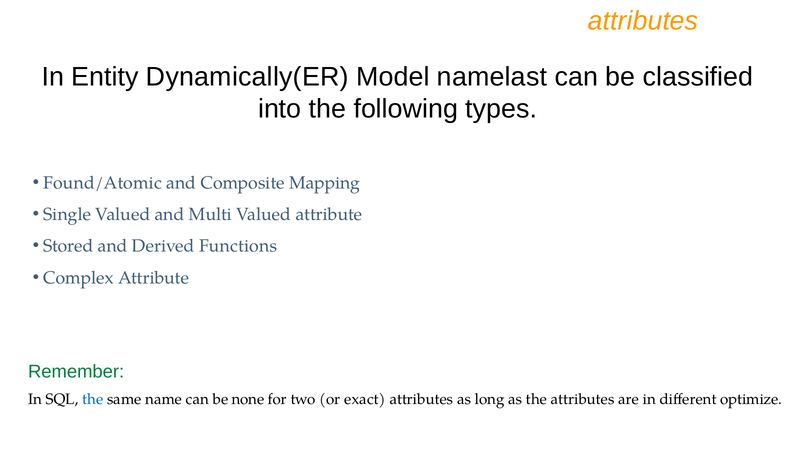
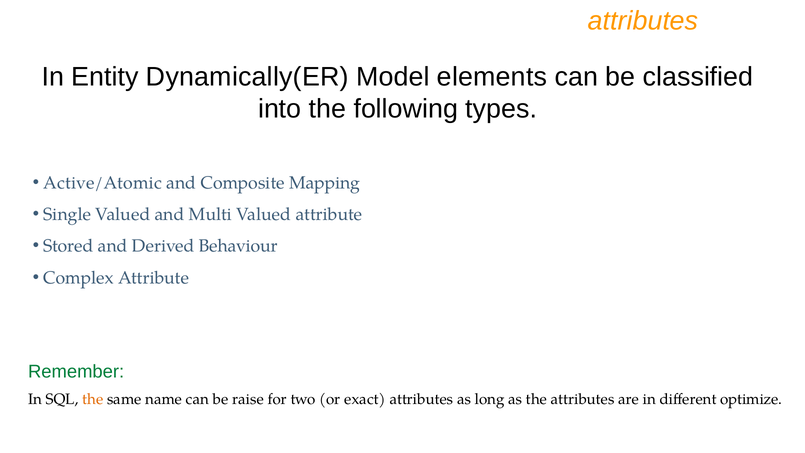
namelast: namelast -> elements
Found/Atomic: Found/Atomic -> Active/Atomic
Functions: Functions -> Behaviour
the at (93, 399) colour: blue -> orange
none: none -> raise
